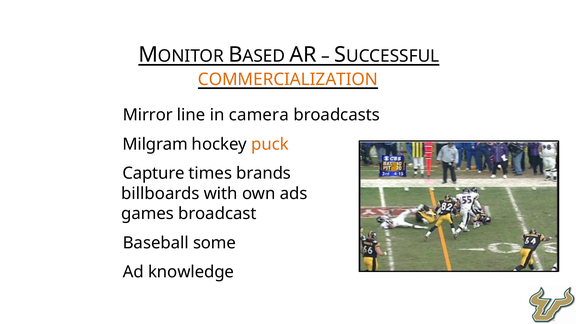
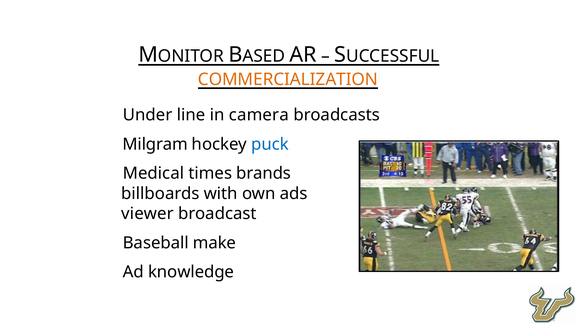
Mirror: Mirror -> Under
puck colour: orange -> blue
Capture: Capture -> Medical
games: games -> viewer
some: some -> make
